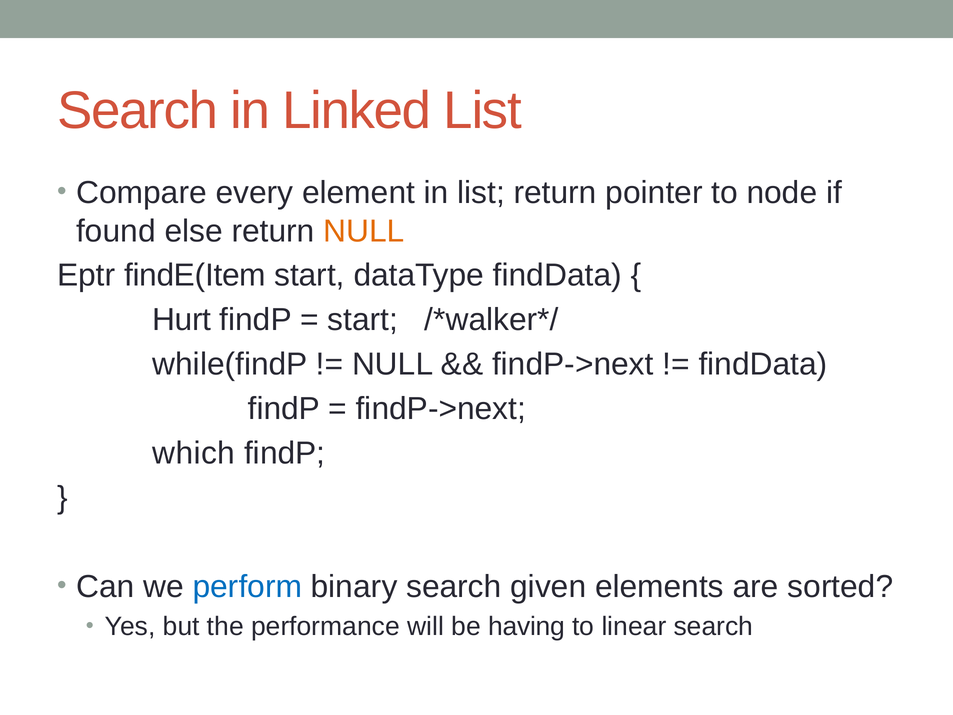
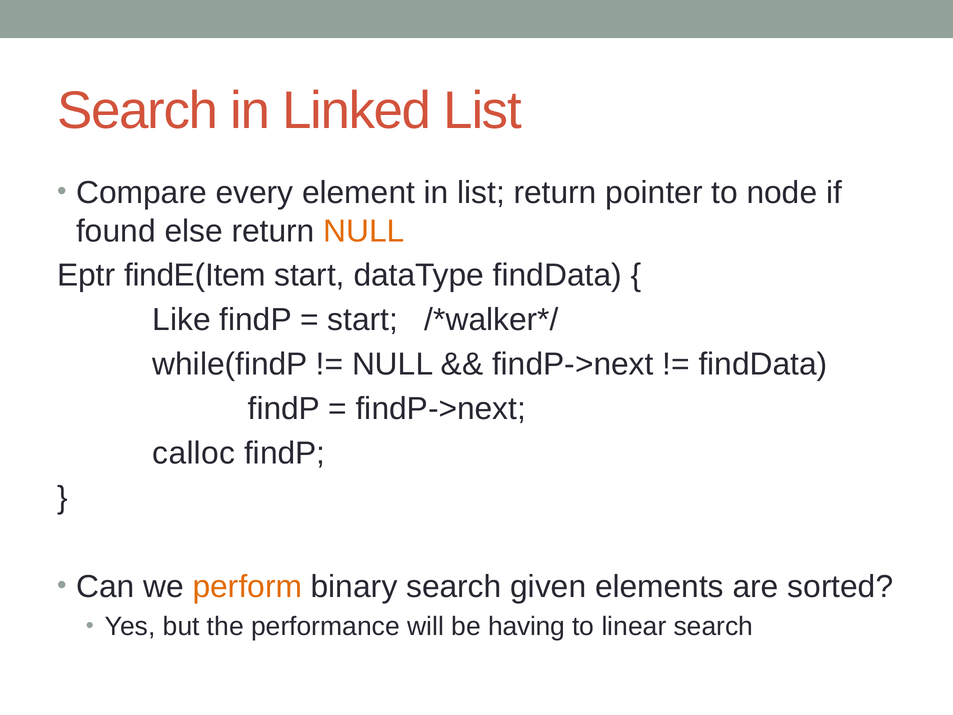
Hurt: Hurt -> Like
which: which -> calloc
perform colour: blue -> orange
